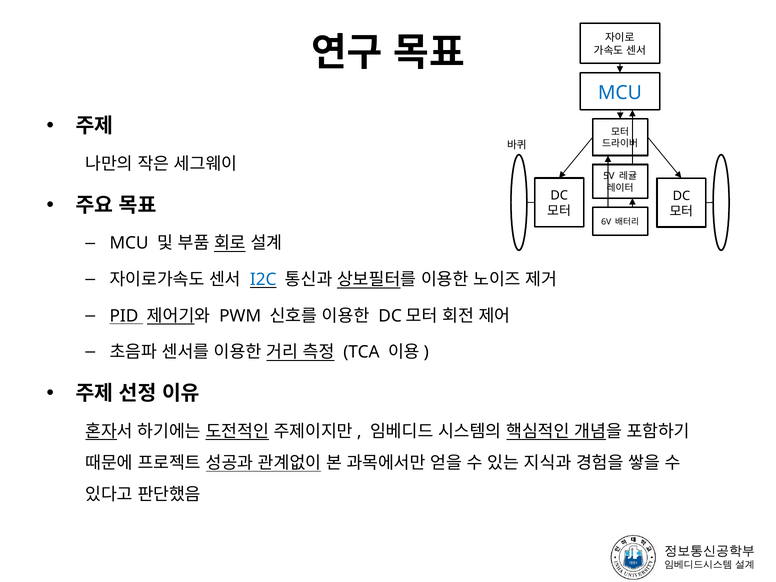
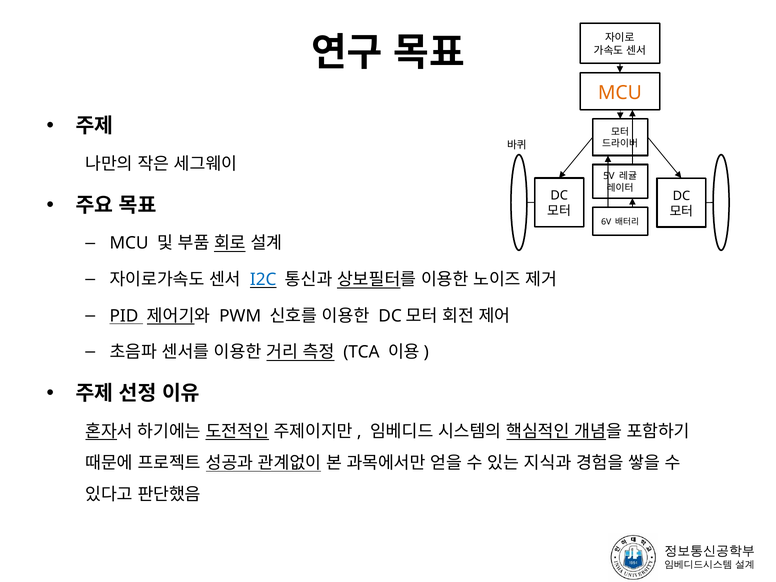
MCU at (620, 93) colour: blue -> orange
